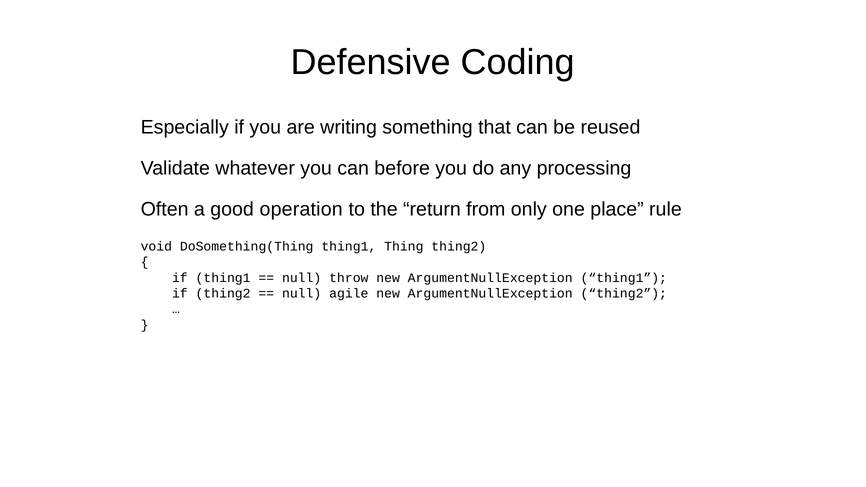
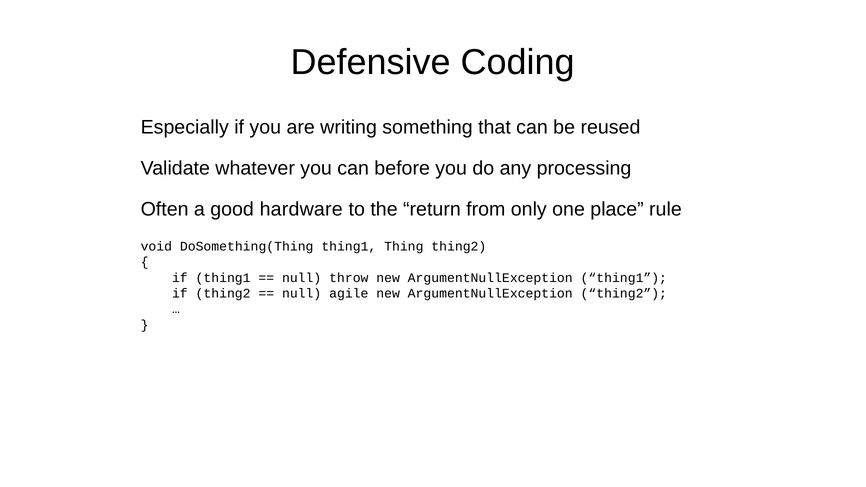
operation: operation -> hardware
